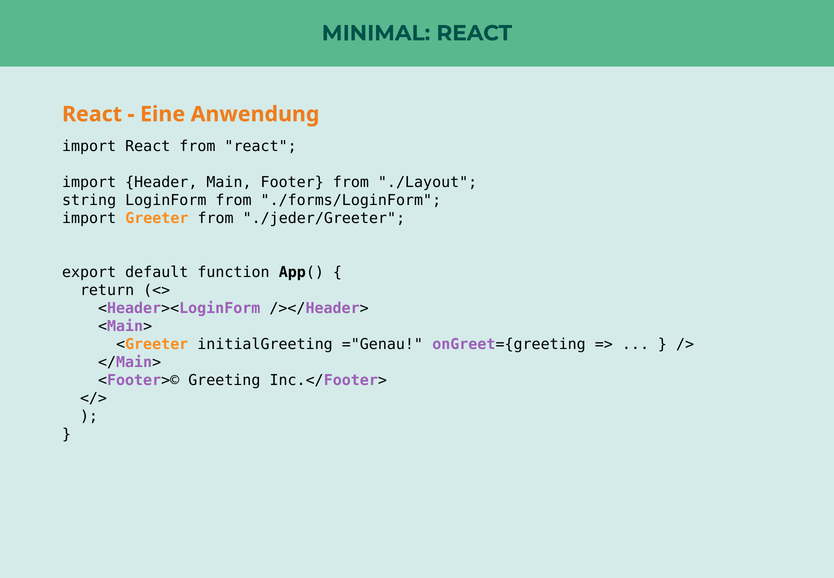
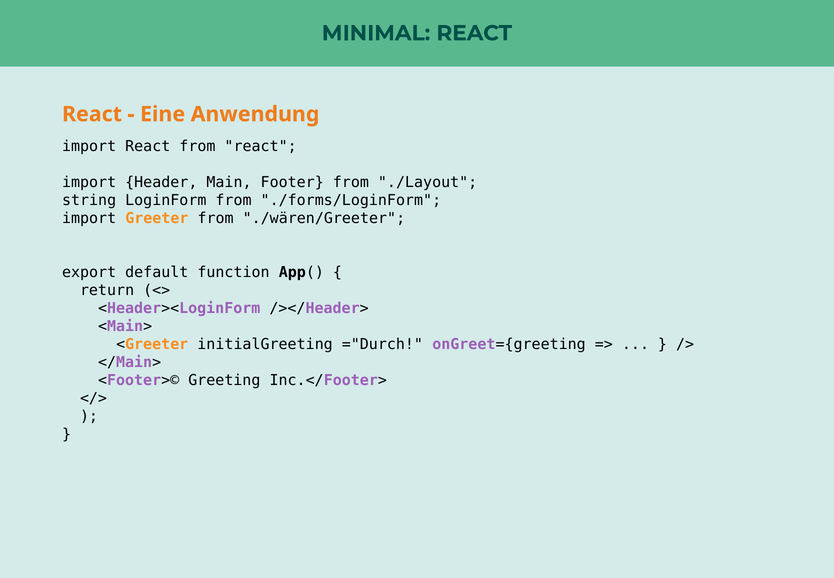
./jeder/Greeter: ./jeder/Greeter -> ./wären/Greeter
="Genau: ="Genau -> ="Durch
